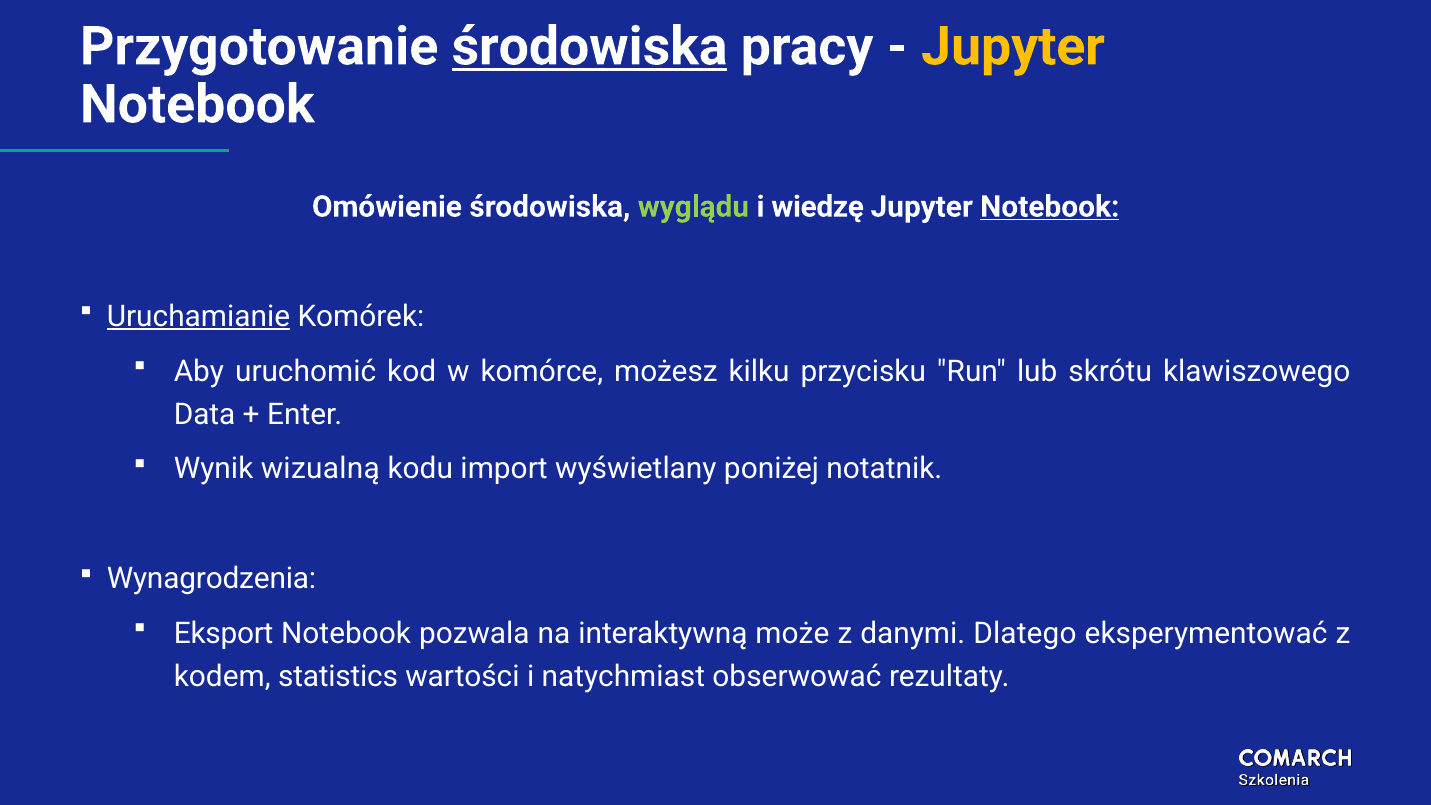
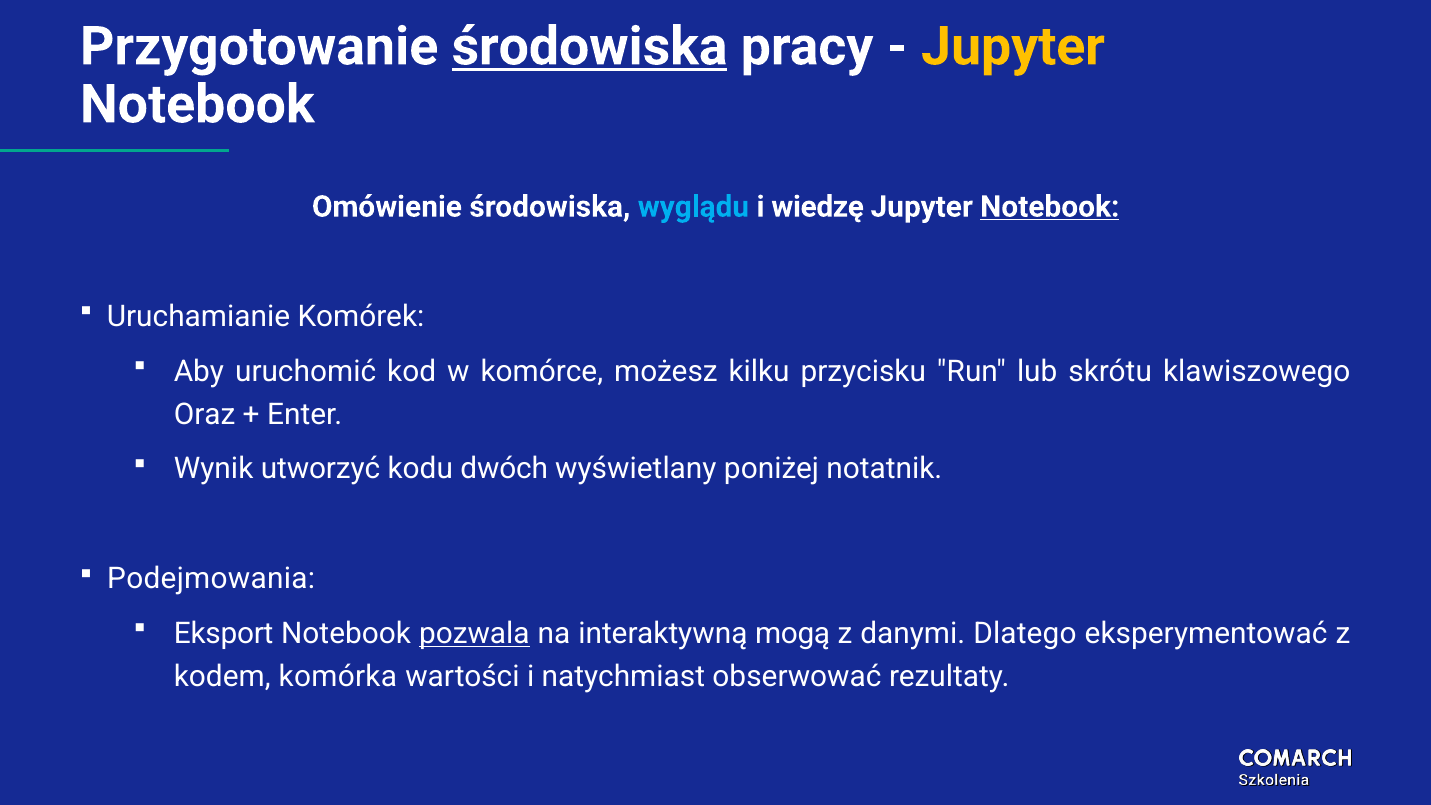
wyglądu colour: light green -> light blue
Uruchamianie underline: present -> none
Data: Data -> Oraz
wizualną: wizualną -> utworzyć
import: import -> dwóch
Wynagrodzenia: Wynagrodzenia -> Podejmowania
pozwala underline: none -> present
może: może -> mogą
statistics: statistics -> komórka
